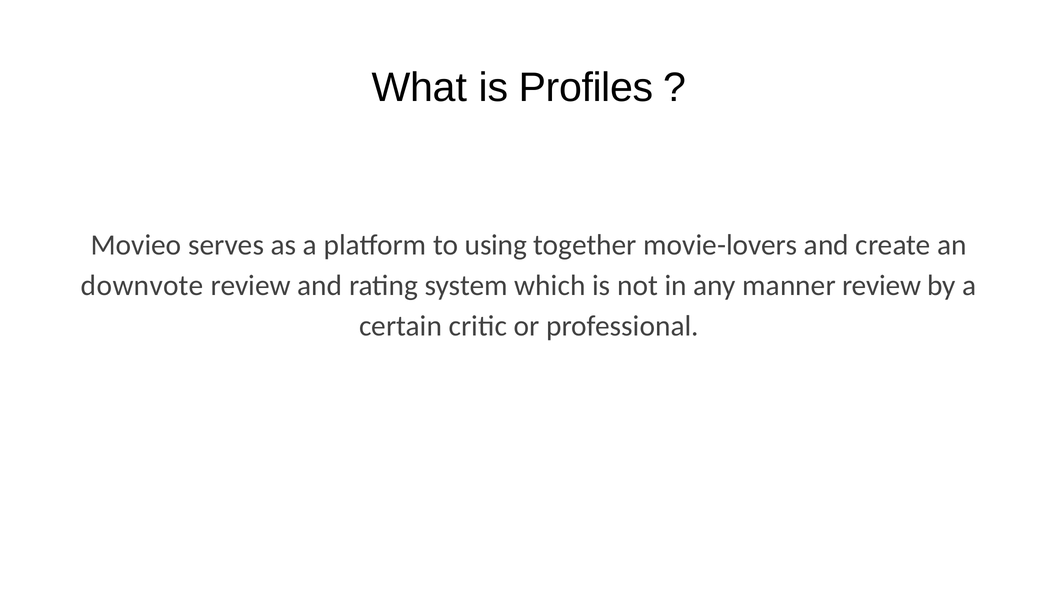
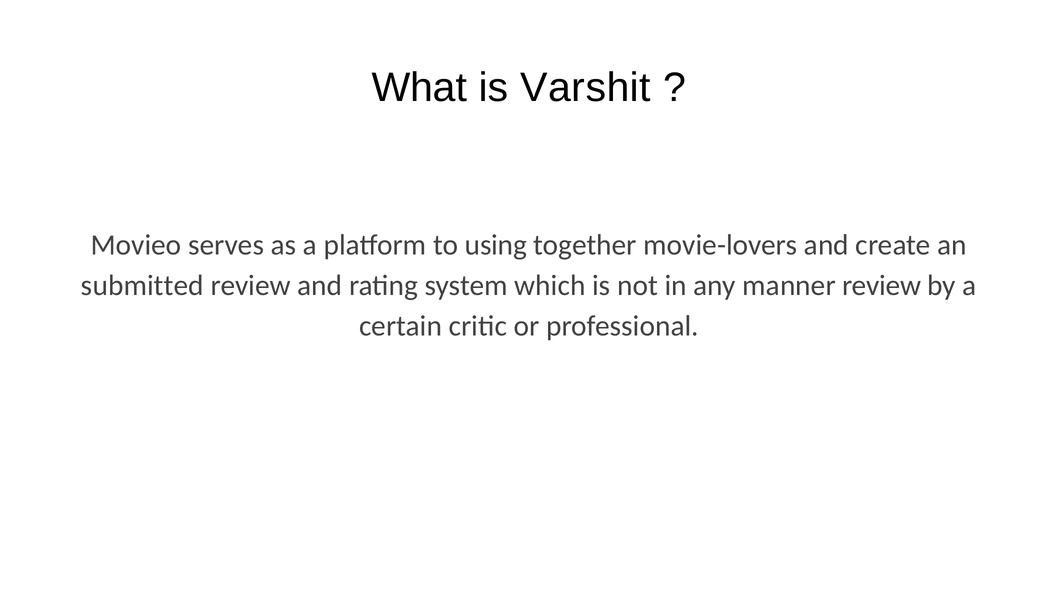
Profiles: Profiles -> Varshit
downvote: downvote -> submitted
